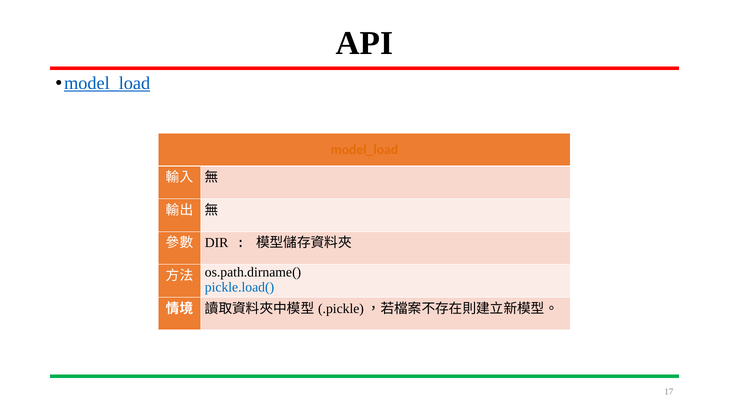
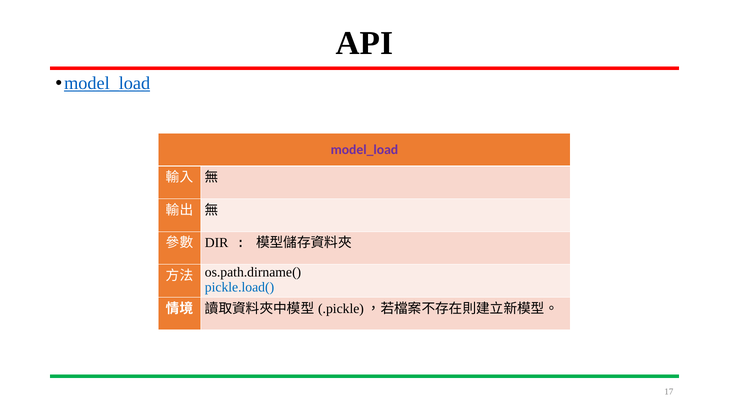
model_load at (364, 150) colour: orange -> purple
